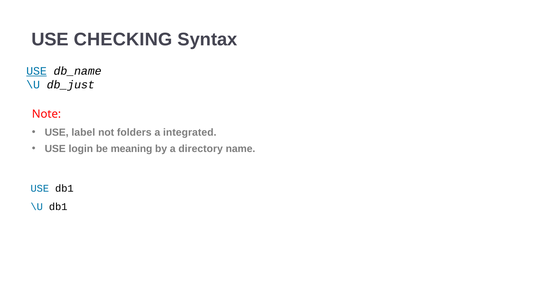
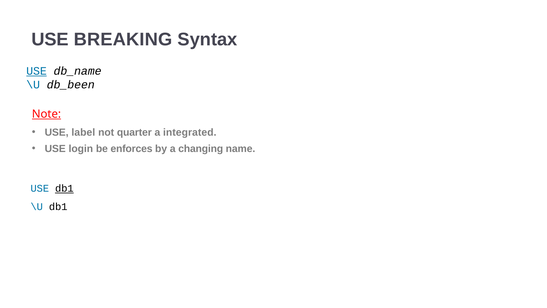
CHECKING: CHECKING -> BREAKING
db_just: db_just -> db_been
Note underline: none -> present
folders: folders -> quarter
meaning: meaning -> enforces
directory: directory -> changing
db1 at (64, 188) underline: none -> present
